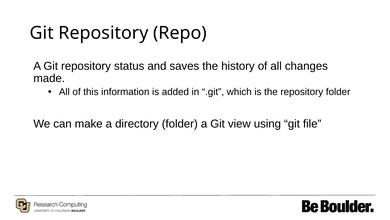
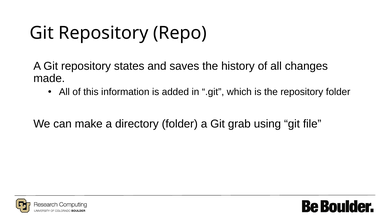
status: status -> states
view: view -> grab
